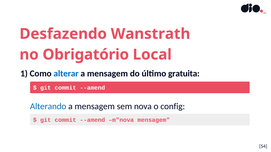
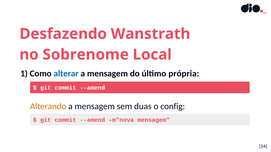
Obrigatório: Obrigatório -> Sobrenome
gratuita: gratuita -> própria
Alterando colour: blue -> orange
nova: nova -> duas
